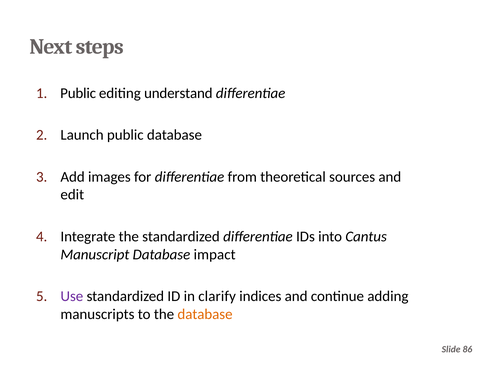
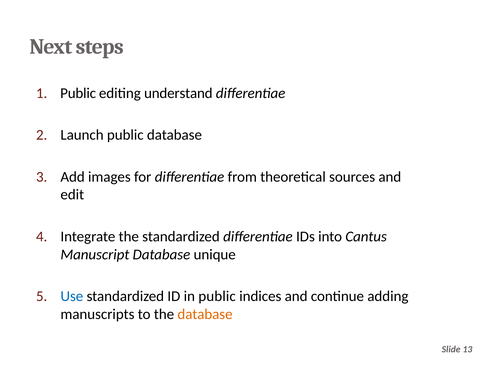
impact: impact -> unique
Use colour: purple -> blue
in clarify: clarify -> public
86: 86 -> 13
